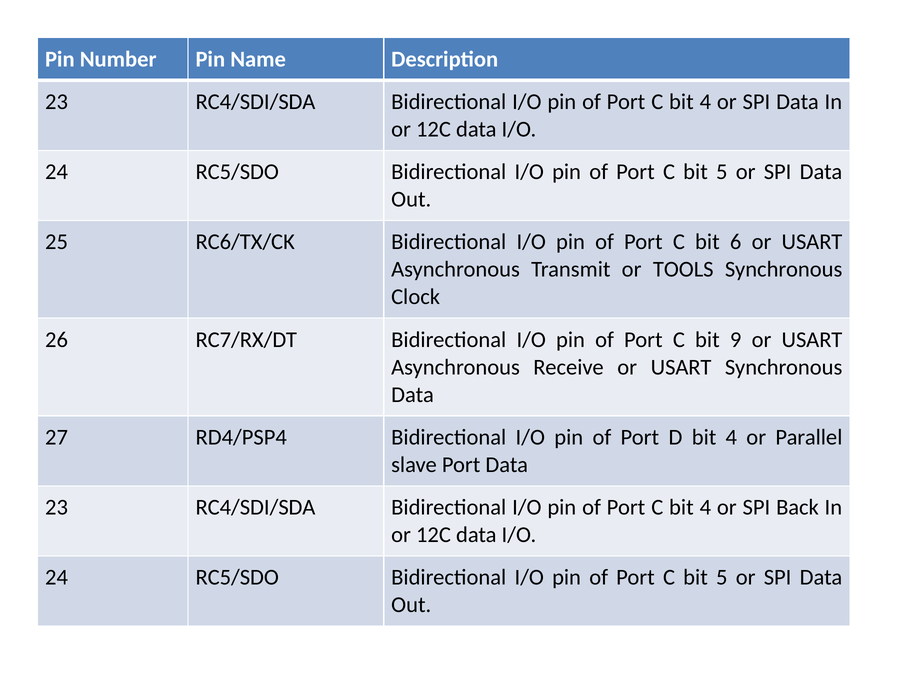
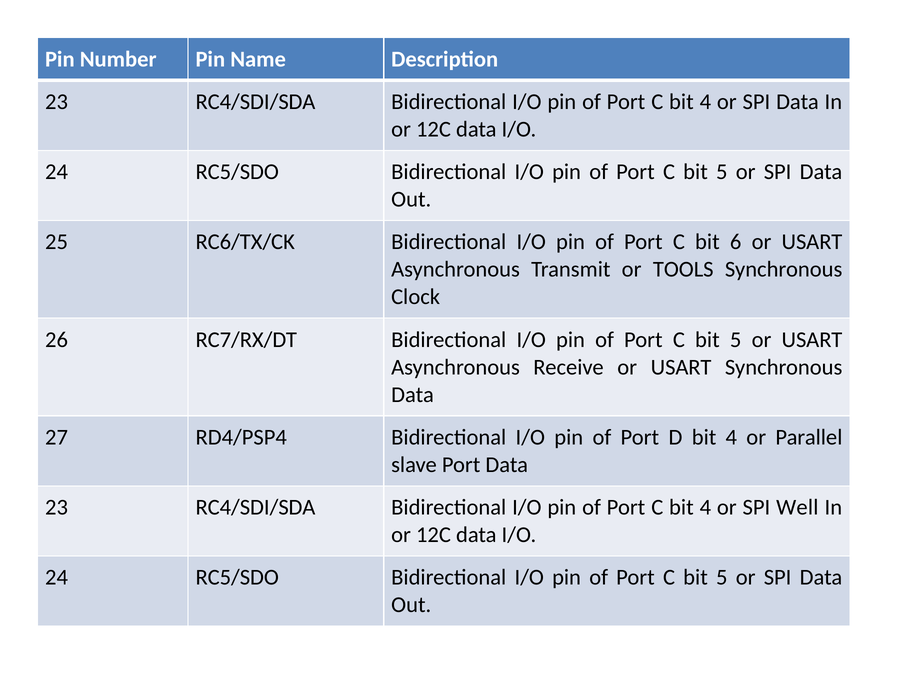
9 at (736, 340): 9 -> 5
Back: Back -> Well
